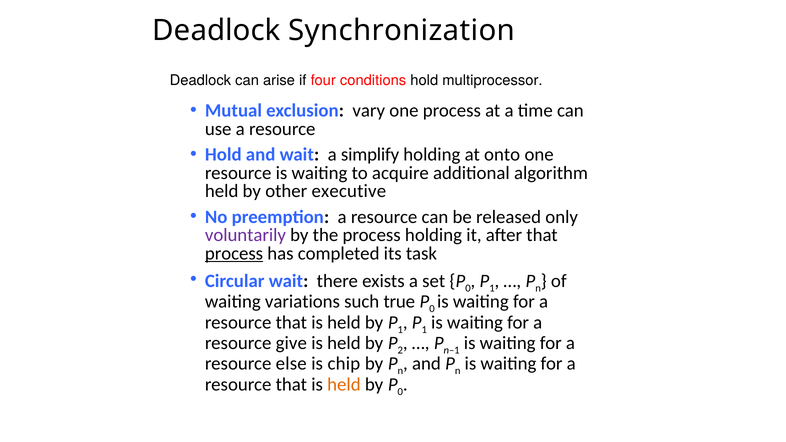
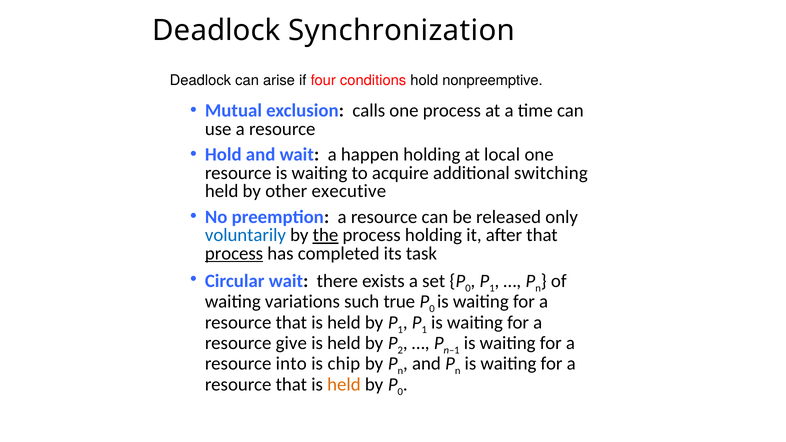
multiprocessor: multiprocessor -> nonpreemptive
vary: vary -> calls
simplify: simplify -> happen
onto: onto -> local
algorithm: algorithm -> switching
voluntarily colour: purple -> blue
the underline: none -> present
else: else -> into
